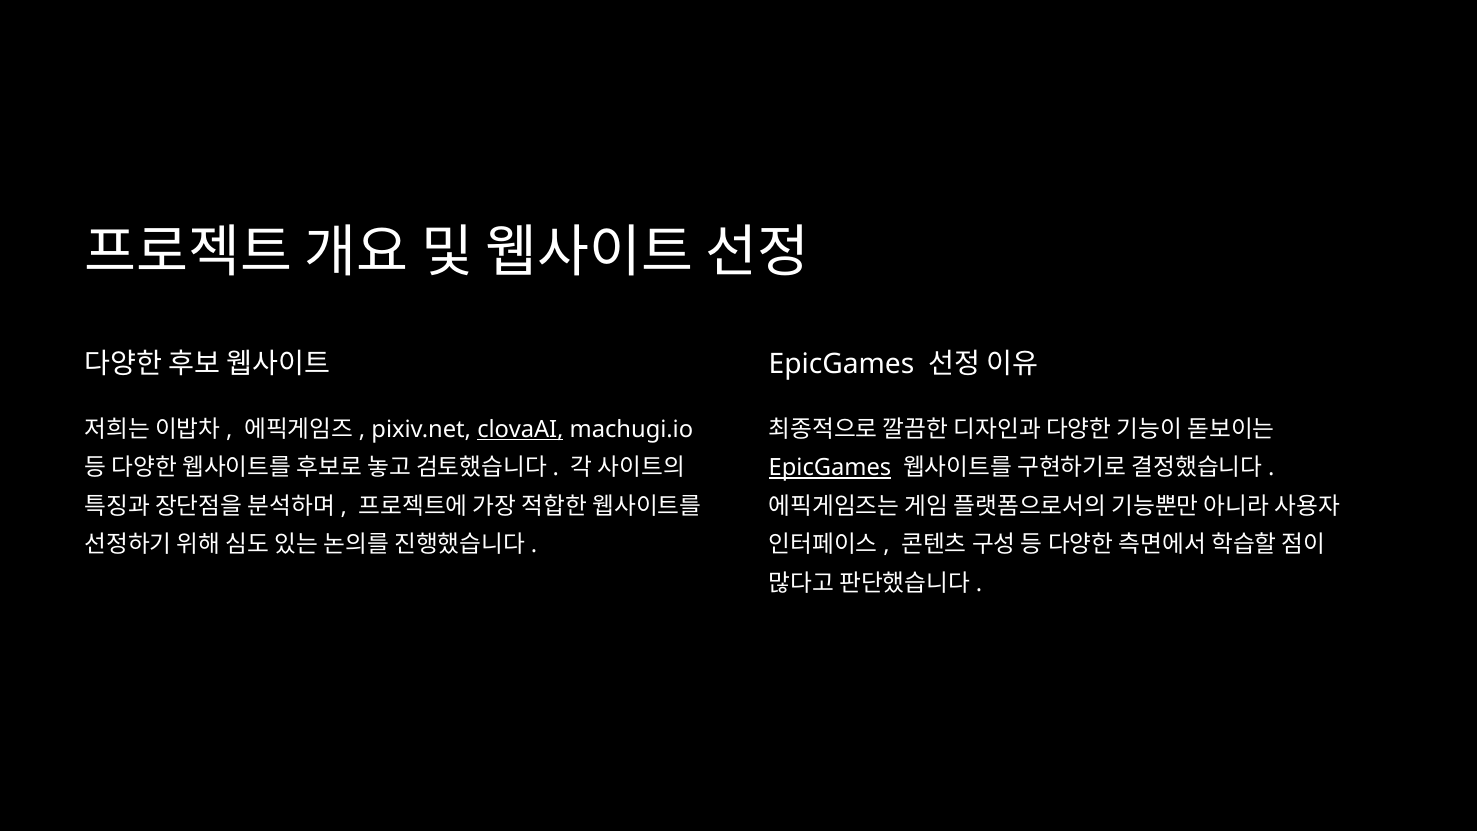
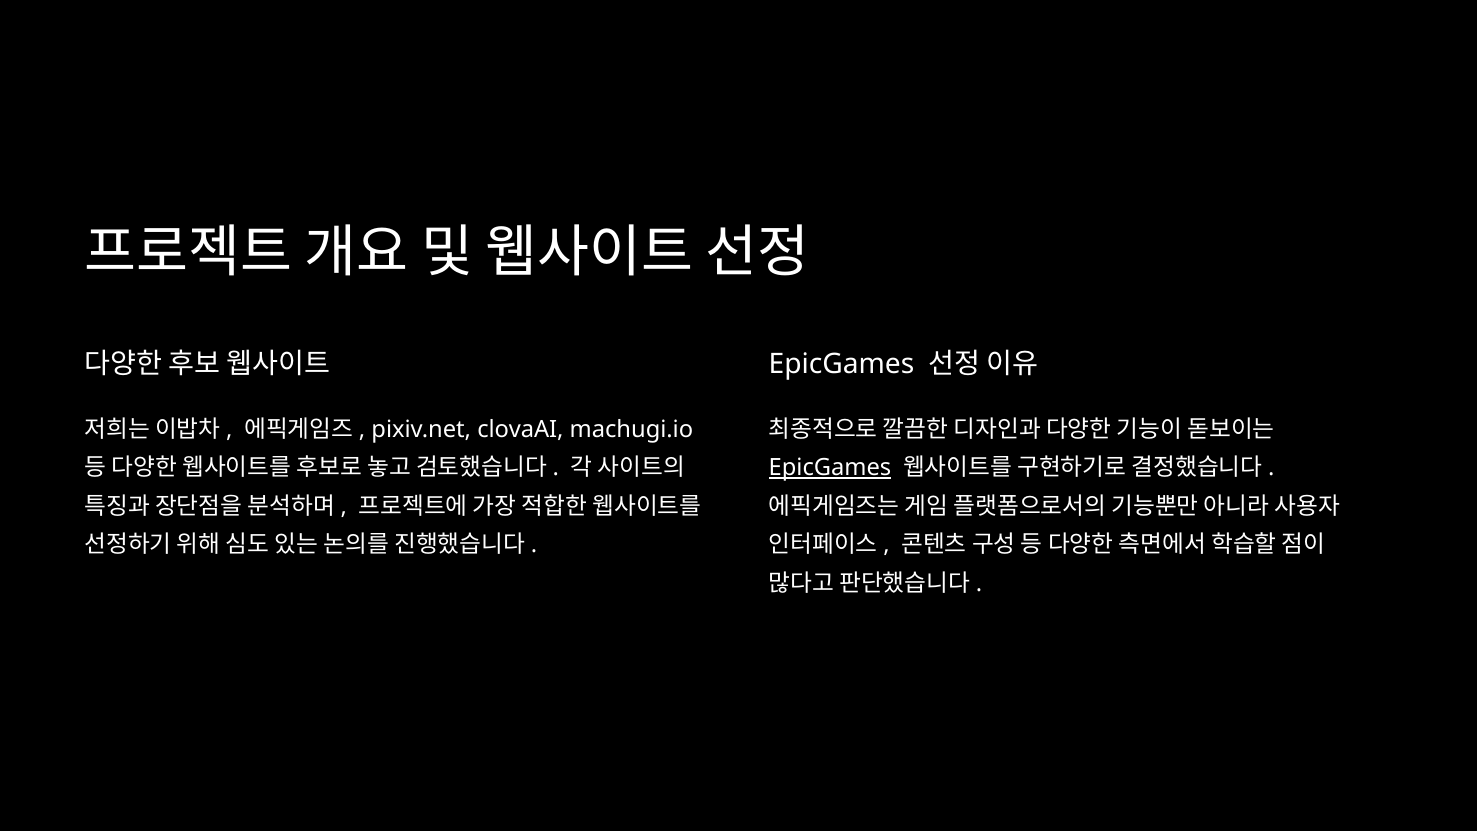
clovaAI underline: present -> none
